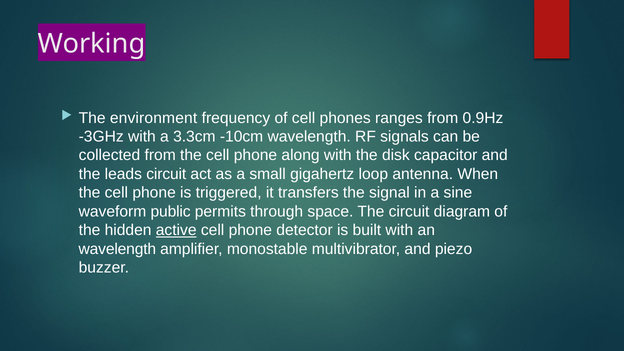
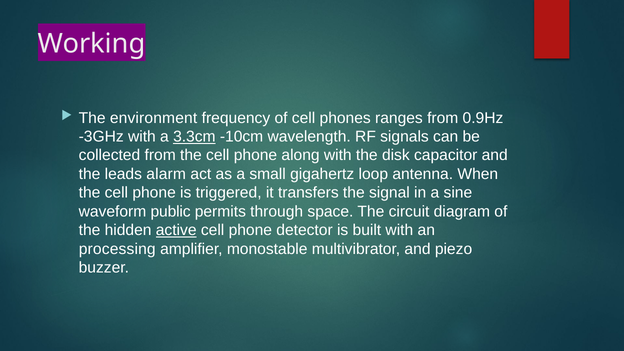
3.3cm underline: none -> present
leads circuit: circuit -> alarm
wavelength at (117, 249): wavelength -> processing
